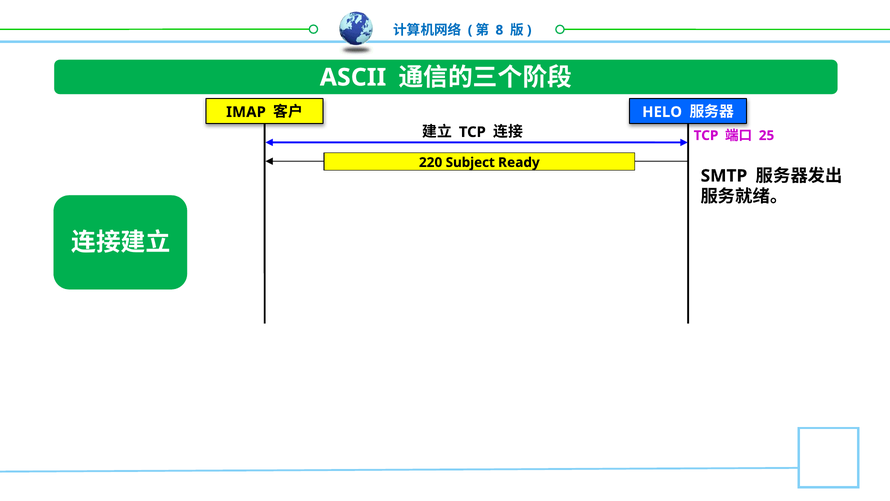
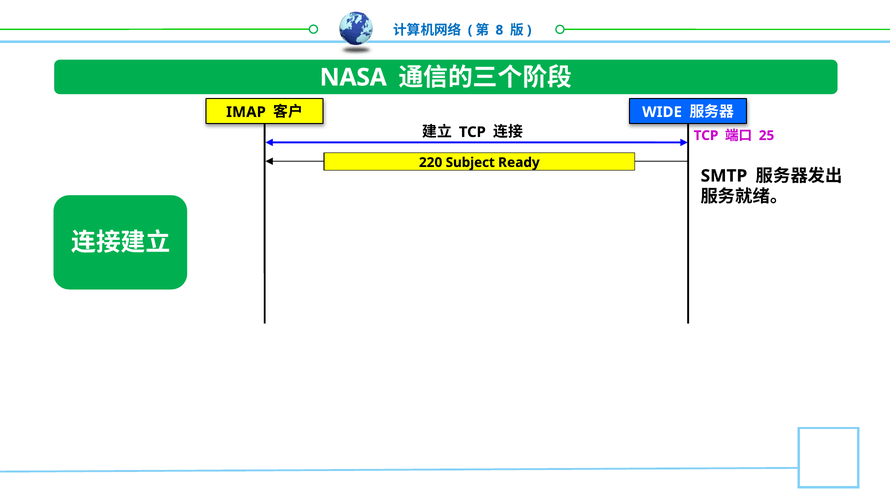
ASCII: ASCII -> NASA
HELO: HELO -> WIDE
